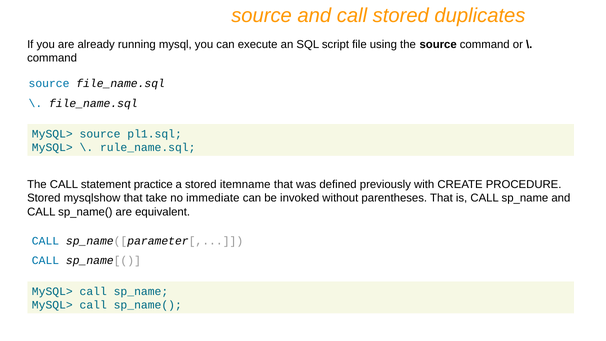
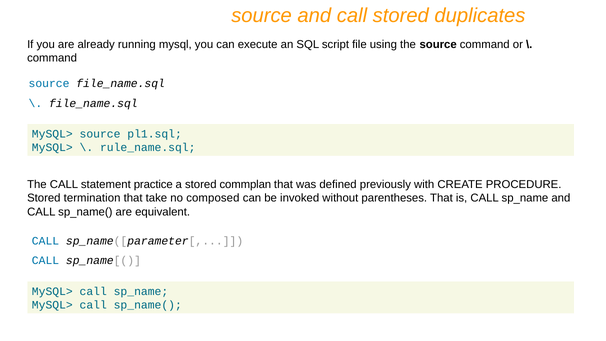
itemname: itemname -> commplan
mysqlshow: mysqlshow -> termination
immediate: immediate -> composed
